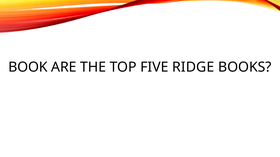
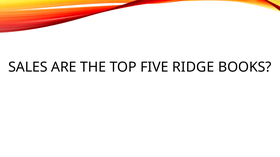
BOOK: BOOK -> SALES
